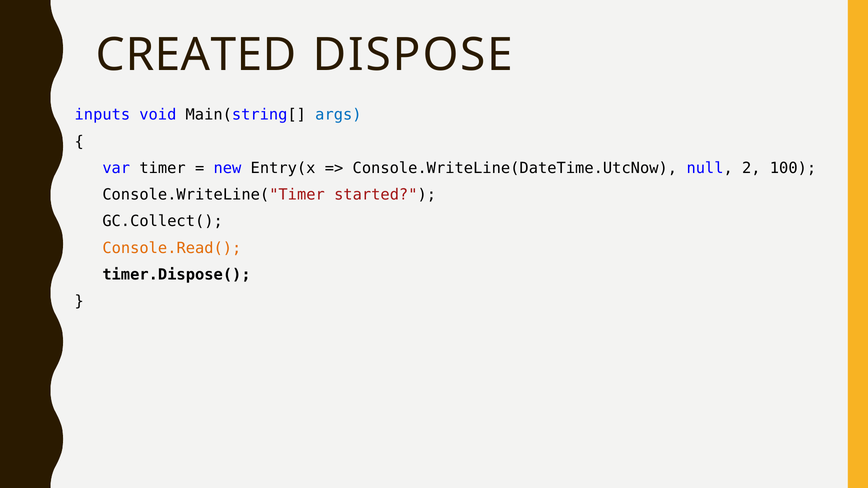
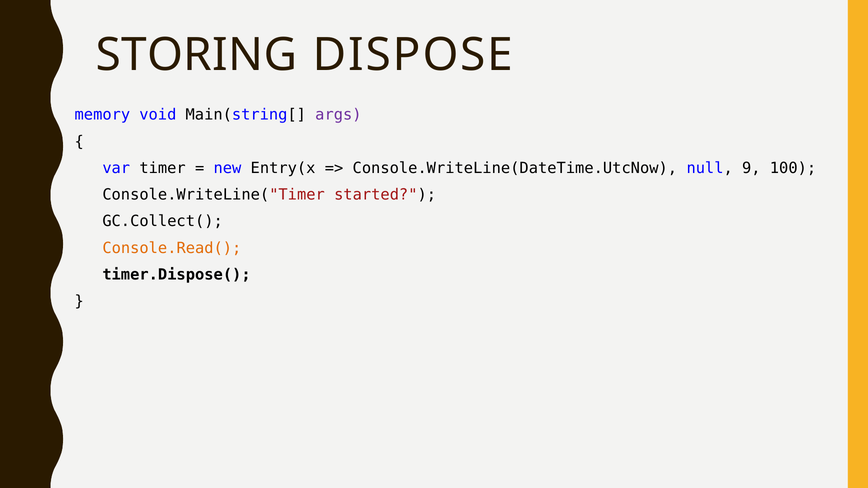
CREATED: CREATED -> STORING
inputs: inputs -> memory
args colour: blue -> purple
2: 2 -> 9
